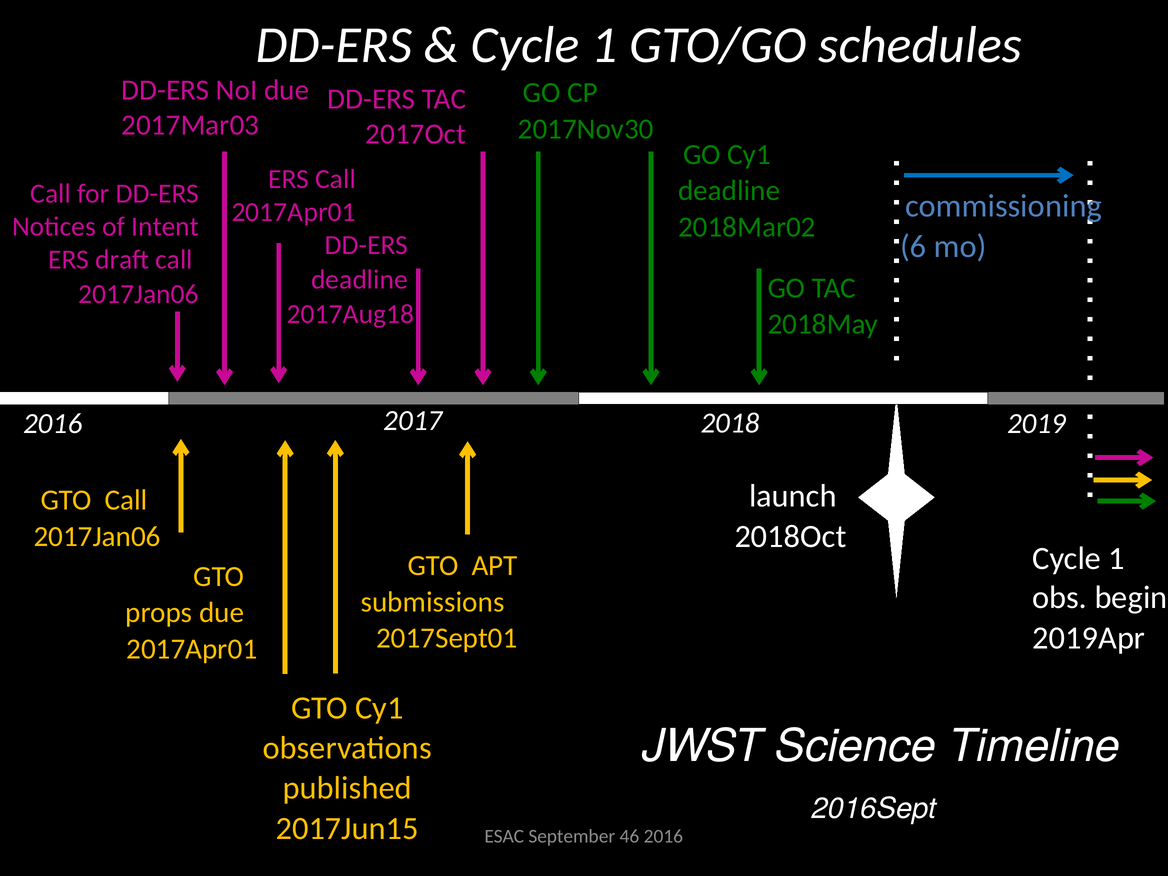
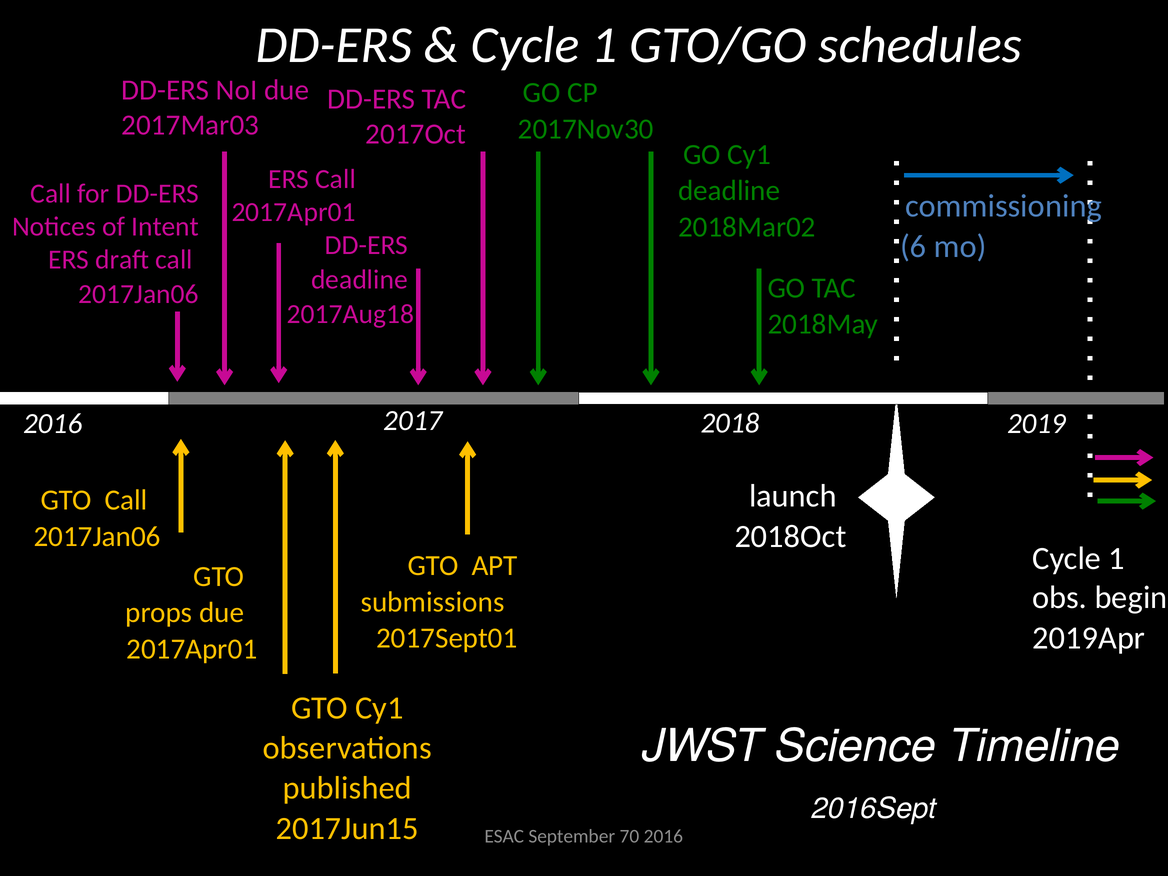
46: 46 -> 70
